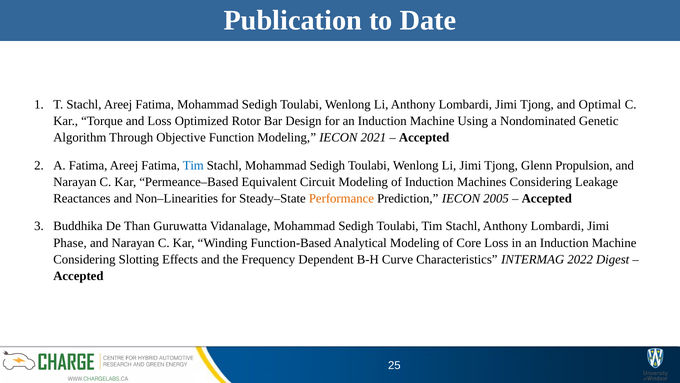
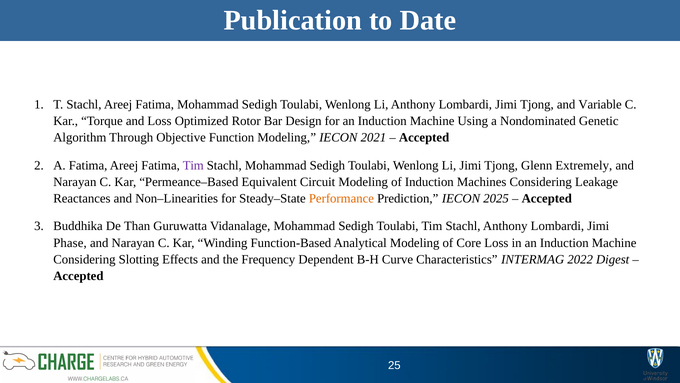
Optimal: Optimal -> Variable
Tim at (193, 165) colour: blue -> purple
Propulsion: Propulsion -> Extremely
2005: 2005 -> 2025
